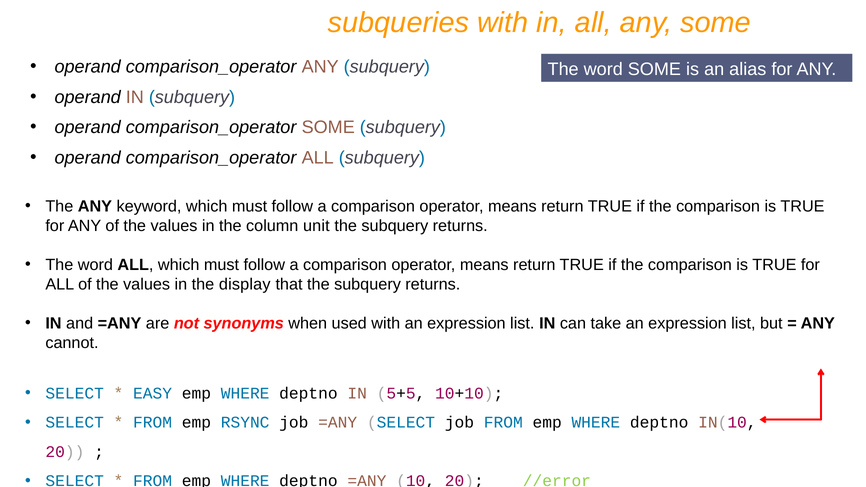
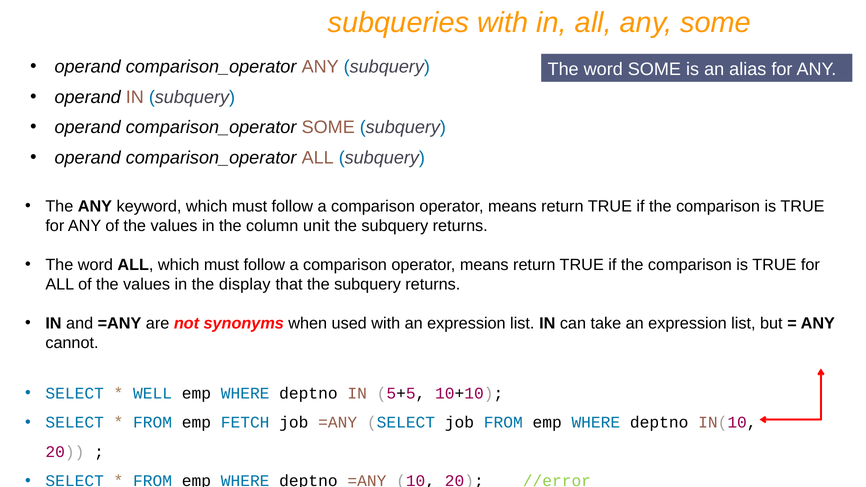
EASY: EASY -> WELL
RSYNC: RSYNC -> FETCH
